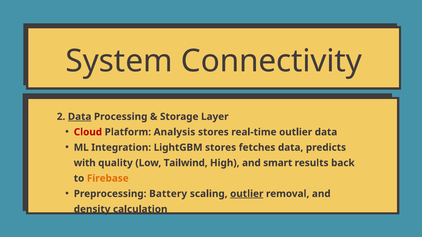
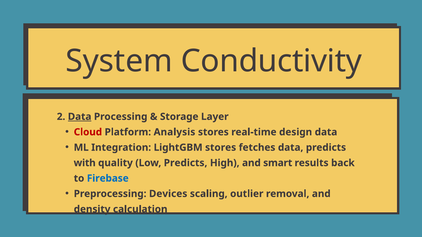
Connectivity: Connectivity -> Conductivity
real-time outlier: outlier -> design
Low Tailwind: Tailwind -> Predicts
Firebase colour: orange -> blue
Battery: Battery -> Devices
outlier at (247, 194) underline: present -> none
